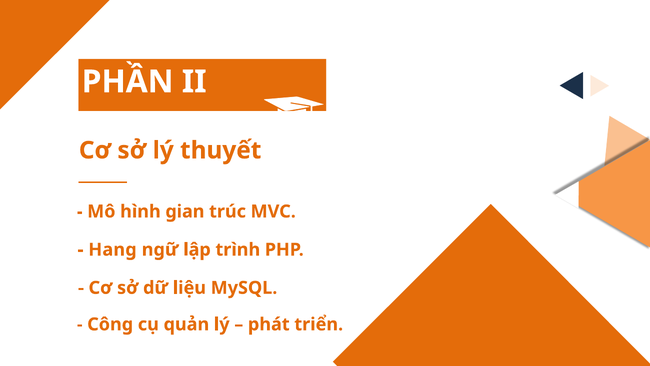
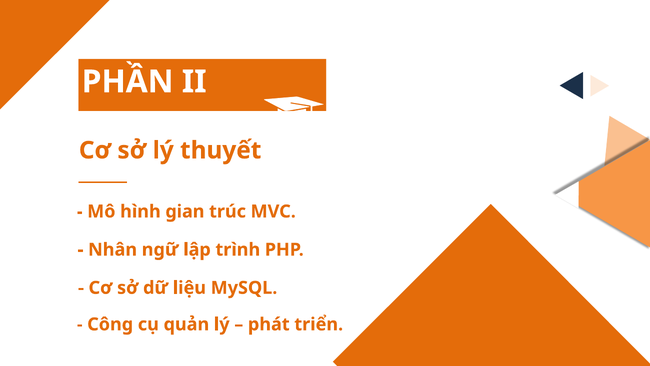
Hang: Hang -> Nhân
